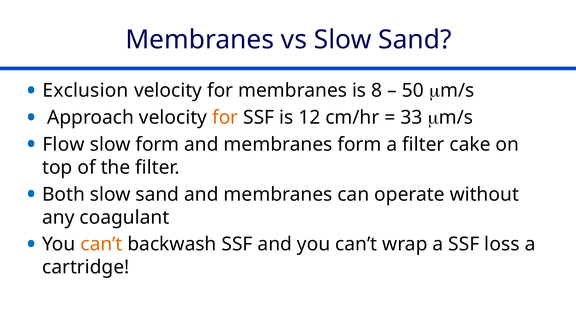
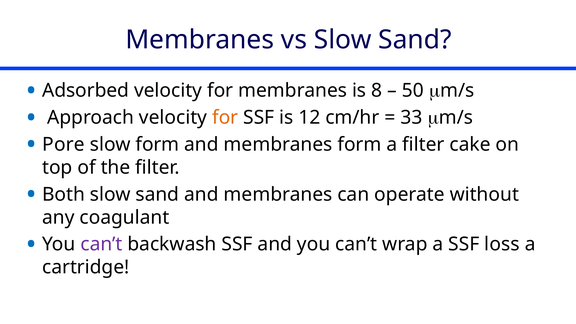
Exclusion: Exclusion -> Adsorbed
Flow: Flow -> Pore
can’t at (102, 244) colour: orange -> purple
